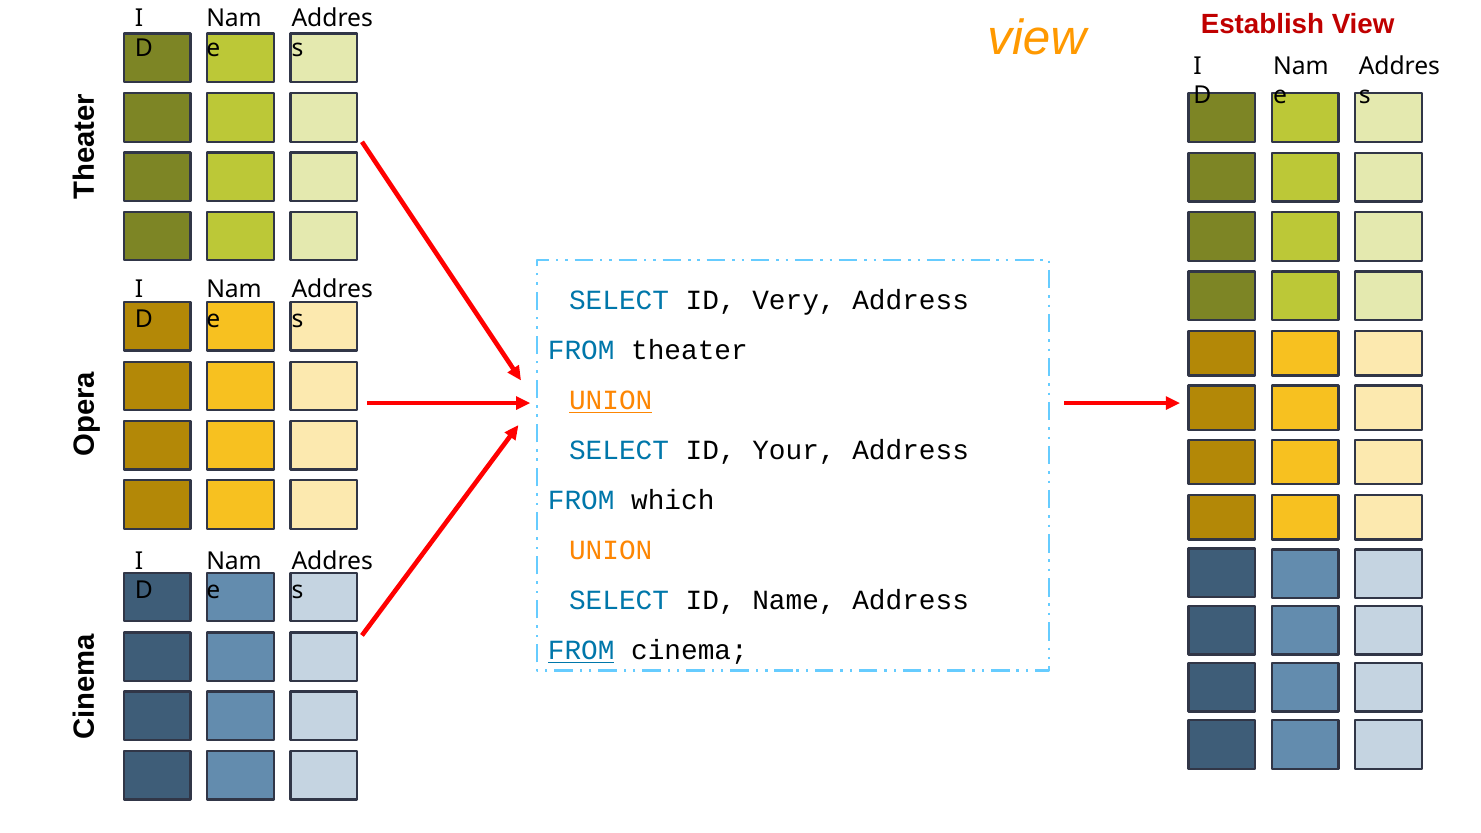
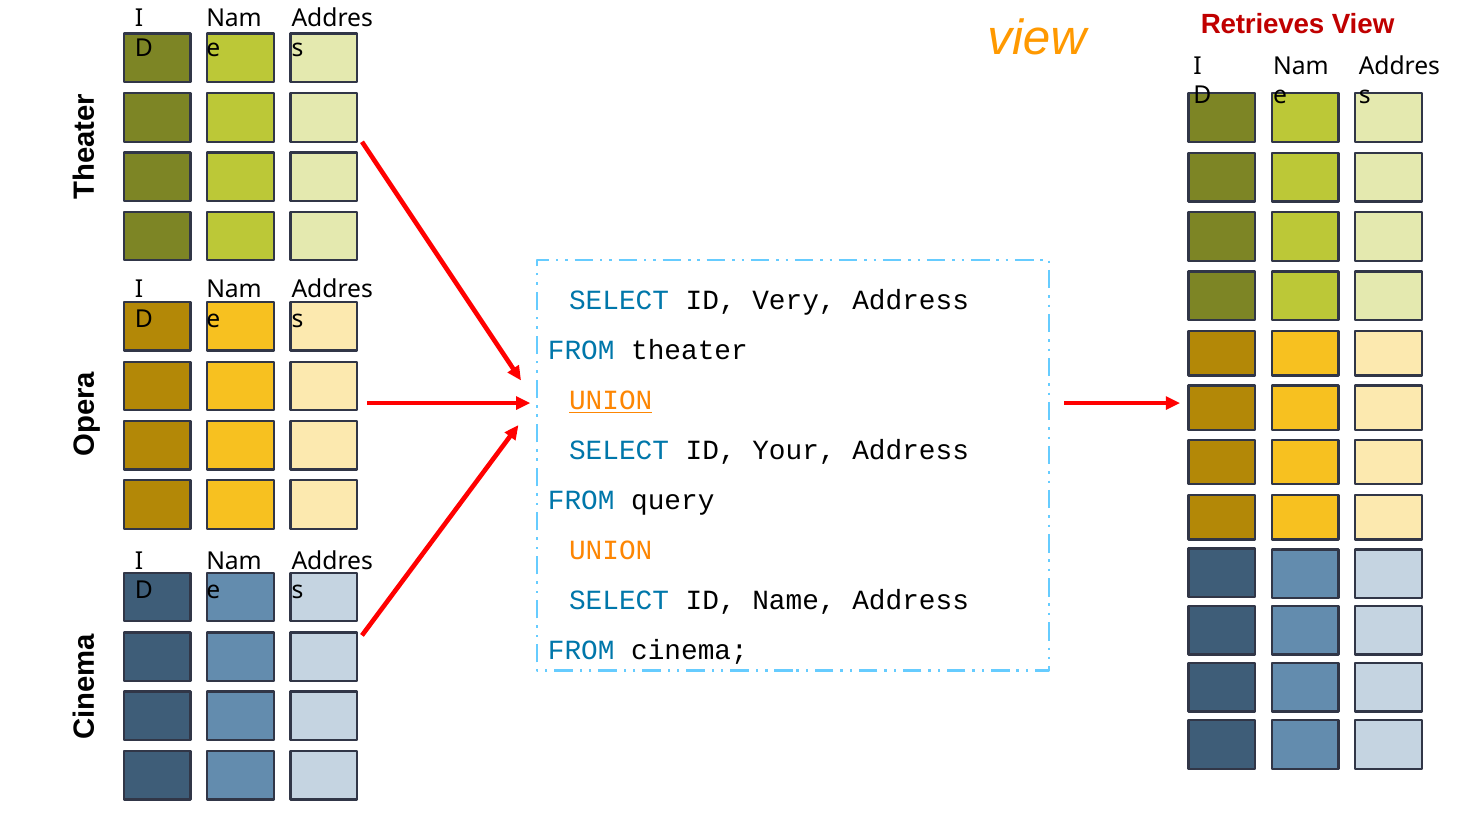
Establish: Establish -> Retrieves
which: which -> query
FROM at (581, 650) underline: present -> none
